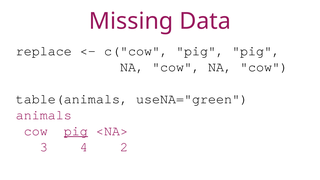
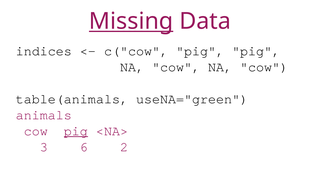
Missing underline: none -> present
replace: replace -> indices
4: 4 -> 6
